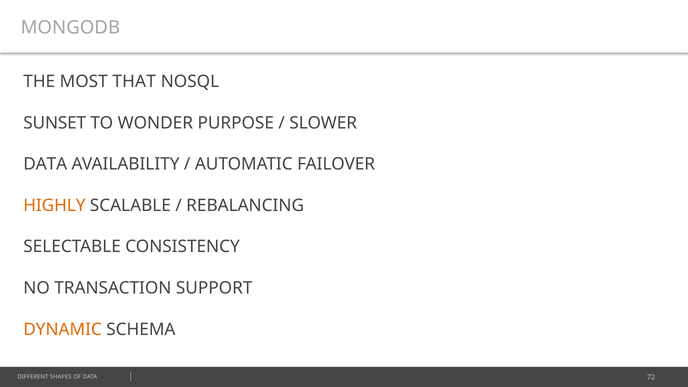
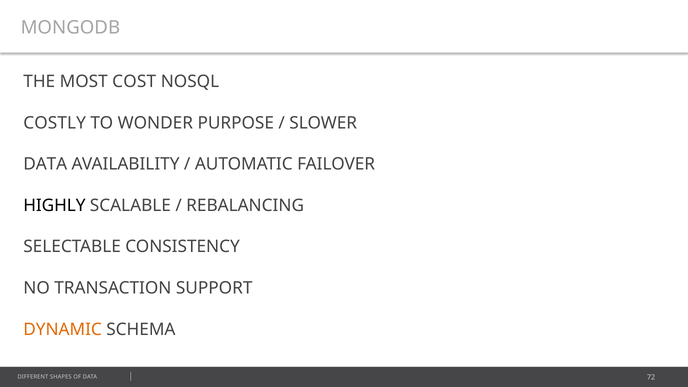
THAT: THAT -> COST
SUNSET: SUNSET -> COSTLY
HIGHLY colour: orange -> black
